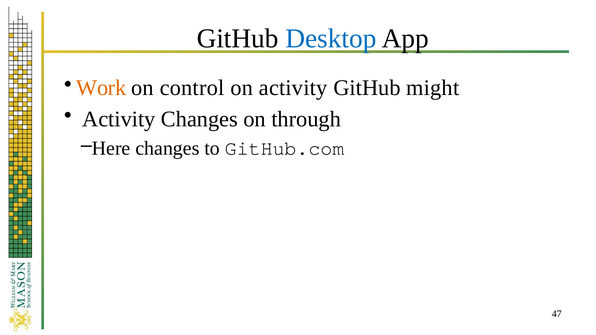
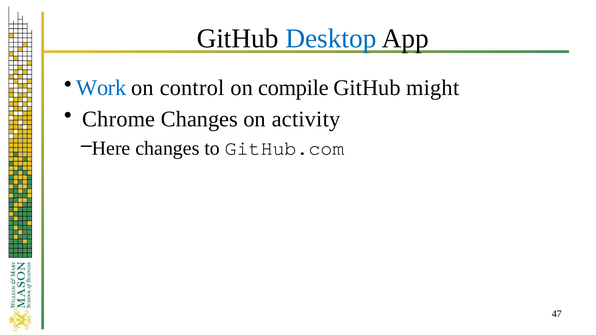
Work colour: orange -> blue
on activity: activity -> compile
Activity at (119, 119): Activity -> Chrome
through: through -> activity
